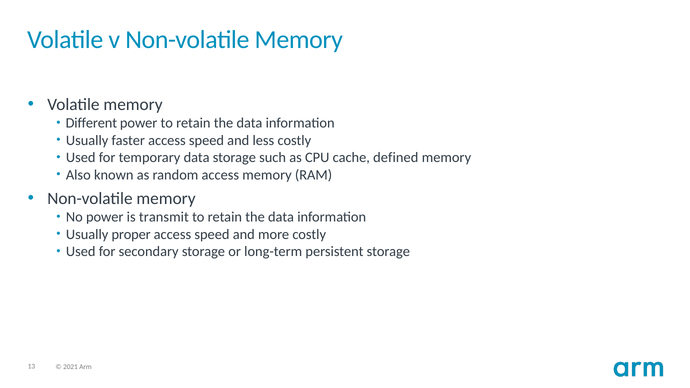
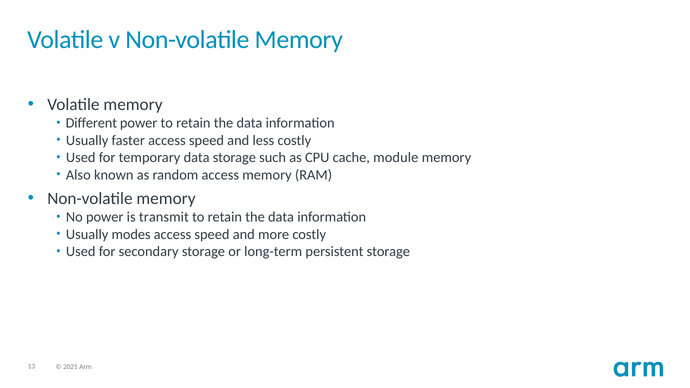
defined: defined -> module
proper: proper -> modes
